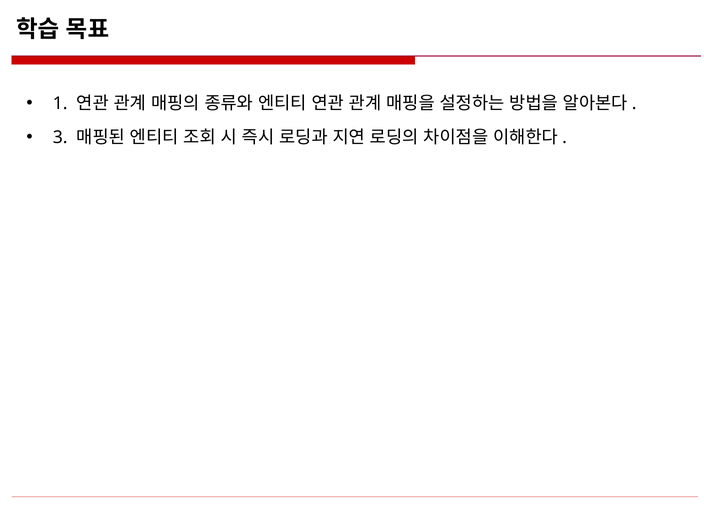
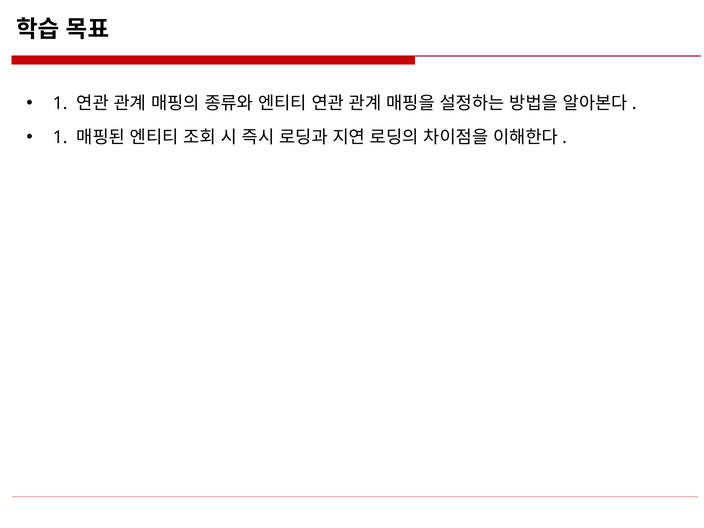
3 at (60, 137): 3 -> 1
